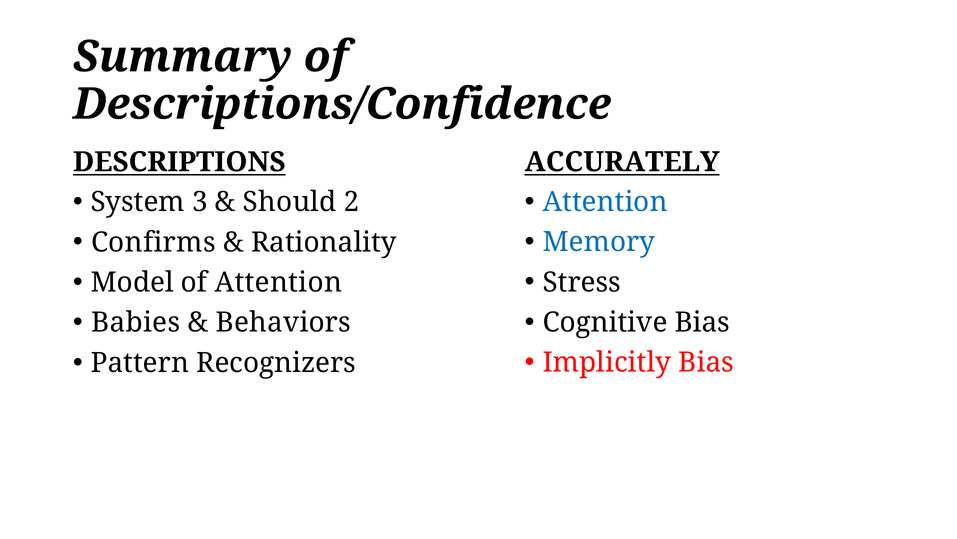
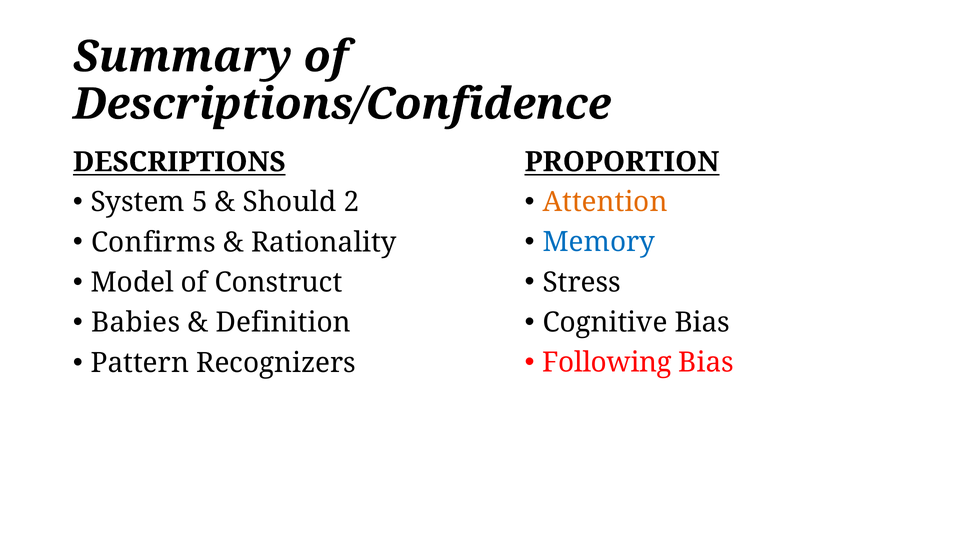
ACCURATELY: ACCURATELY -> PROPORTION
Attention at (605, 202) colour: blue -> orange
3: 3 -> 5
of Attention: Attention -> Construct
Behaviors: Behaviors -> Definition
Implicitly: Implicitly -> Following
